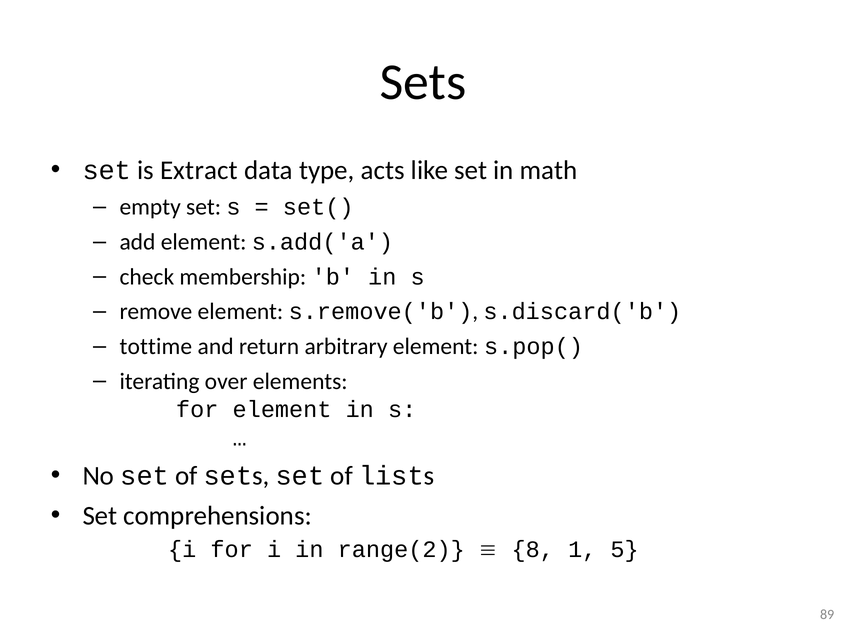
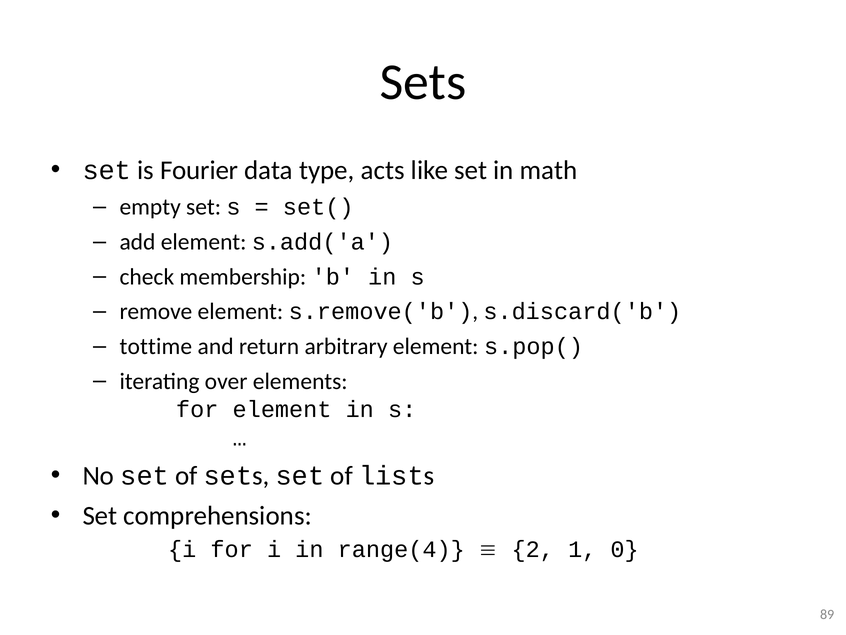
Extract: Extract -> Fourier
range(2: range(2 -> range(4
8: 8 -> 2
5: 5 -> 0
